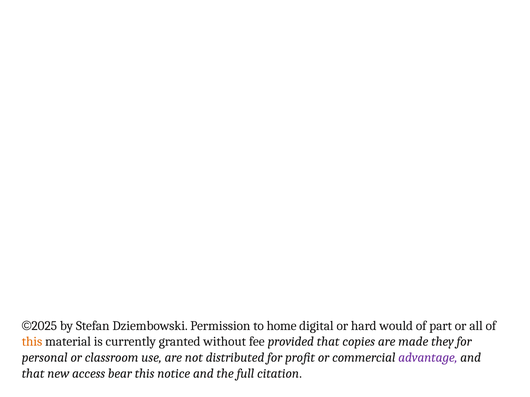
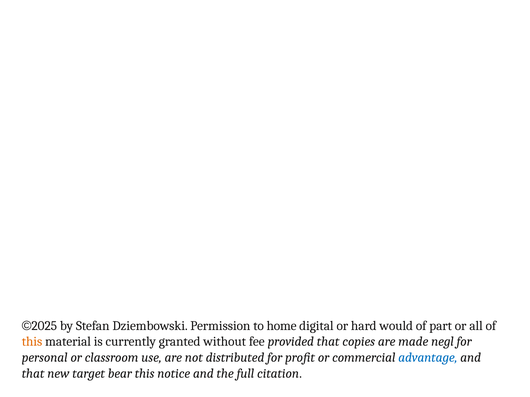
they: they -> negl
advantage colour: purple -> blue
access: access -> target
